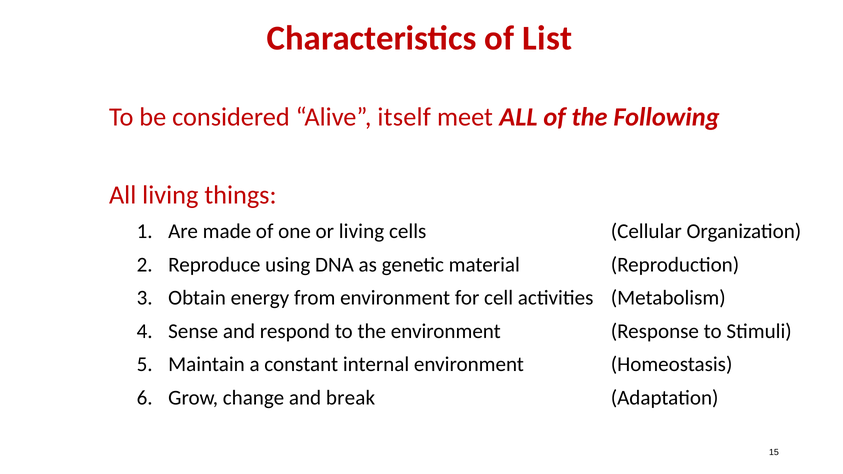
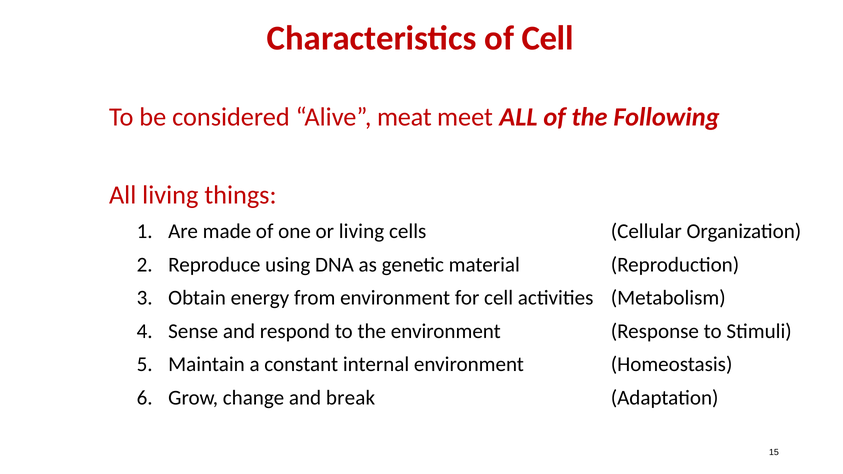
of List: List -> Cell
itself: itself -> meat
